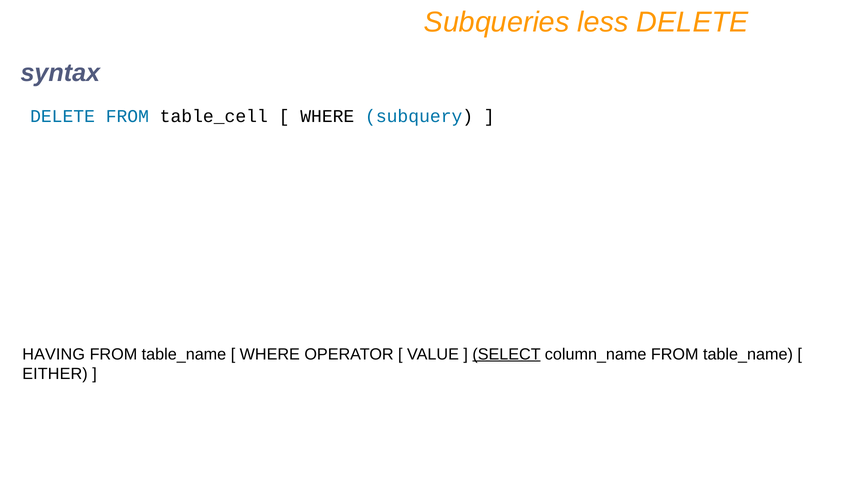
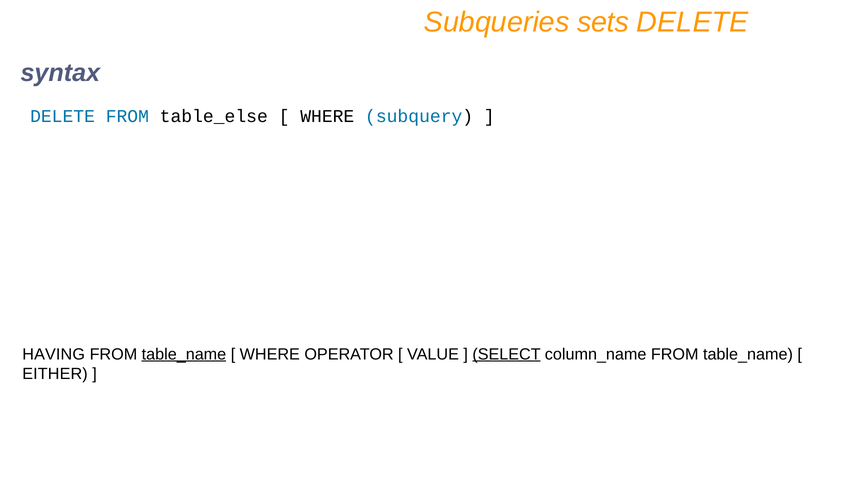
less: less -> sets
table_cell: table_cell -> table_else
table_name at (184, 354) underline: none -> present
